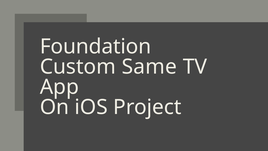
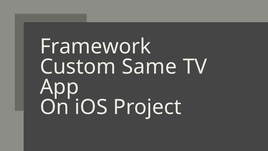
Foundation: Foundation -> Framework
